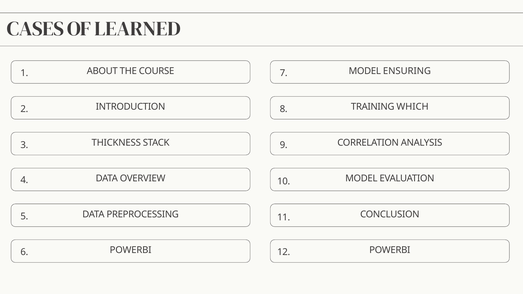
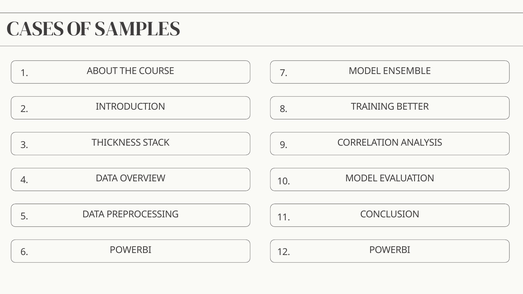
LEARNED: LEARNED -> SAMPLES
ENSURING: ENSURING -> ENSEMBLE
WHICH: WHICH -> BETTER
